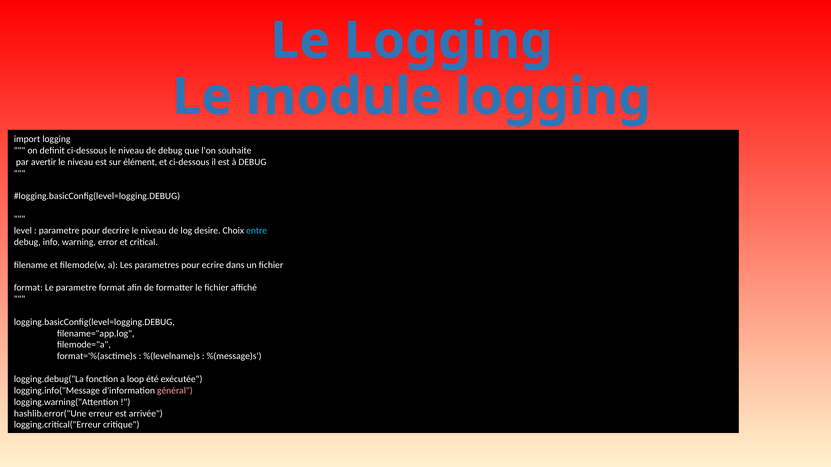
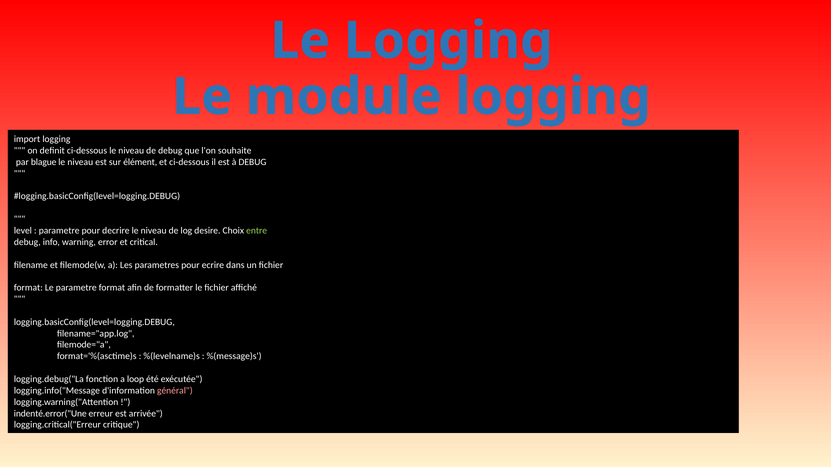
avertir: avertir -> blague
entre colour: light blue -> light green
hashlib.error("Une: hashlib.error("Une -> indenté.error("Une
